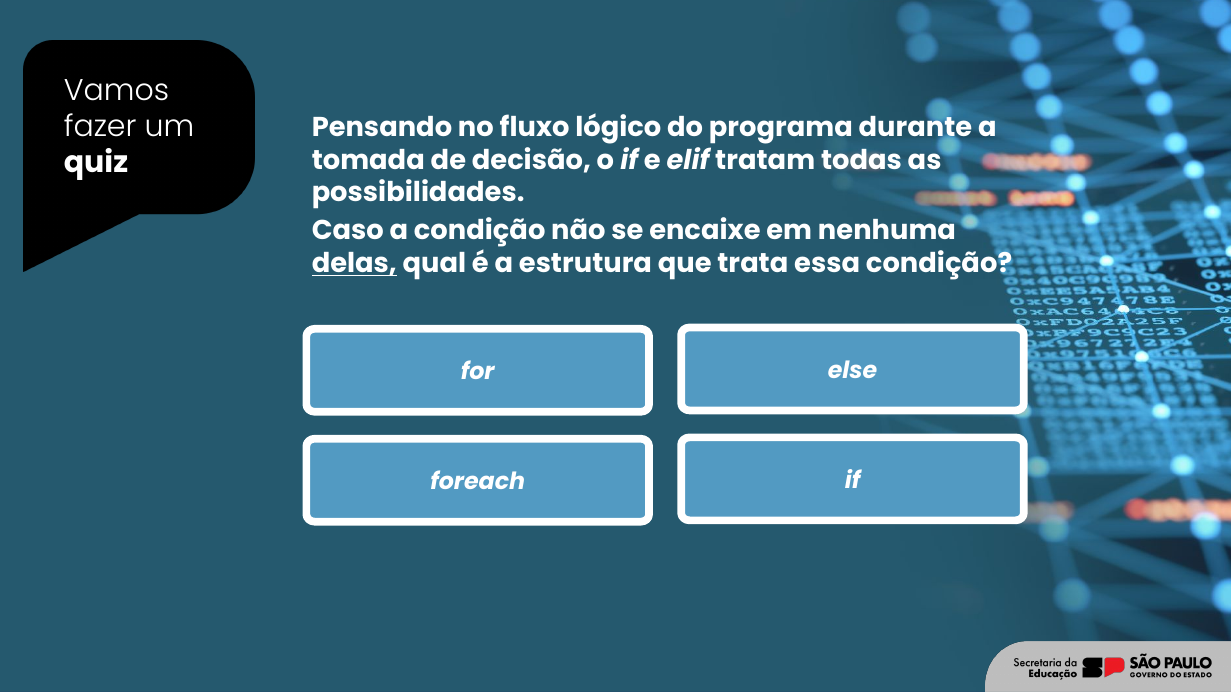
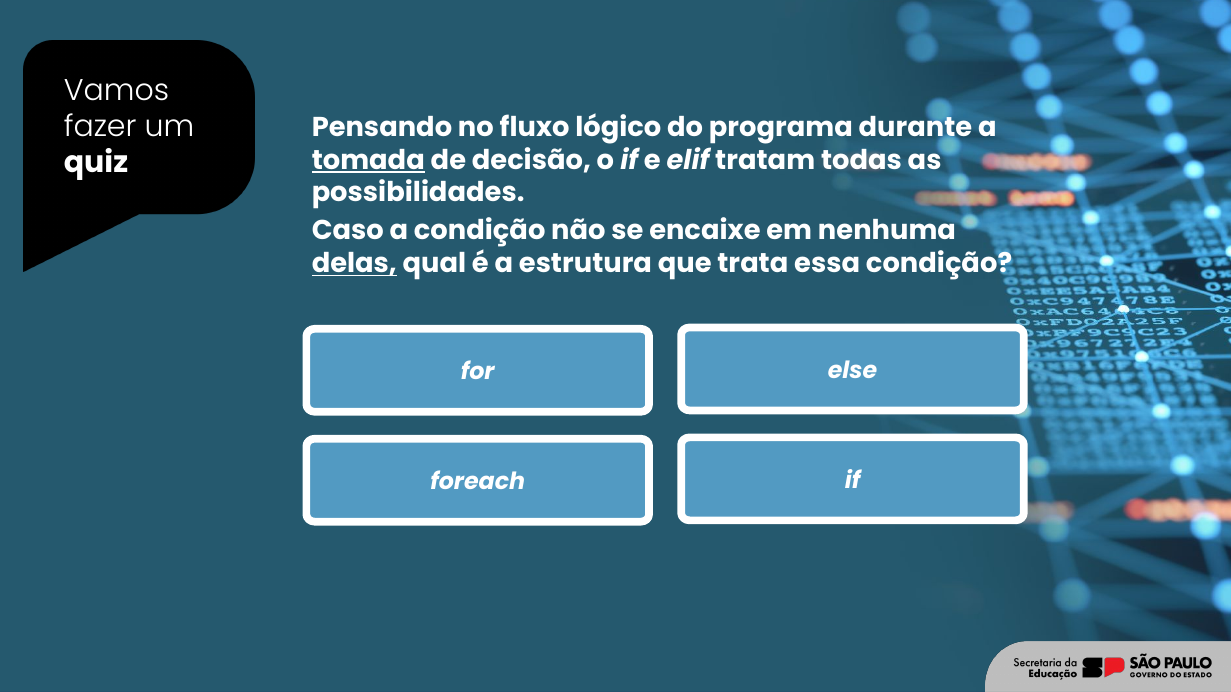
tomada underline: none -> present
